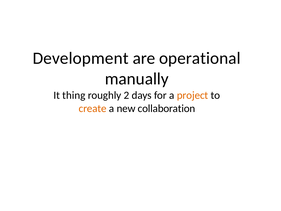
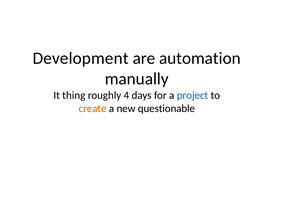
operational: operational -> automation
2: 2 -> 4
project colour: orange -> blue
collaboration: collaboration -> questionable
